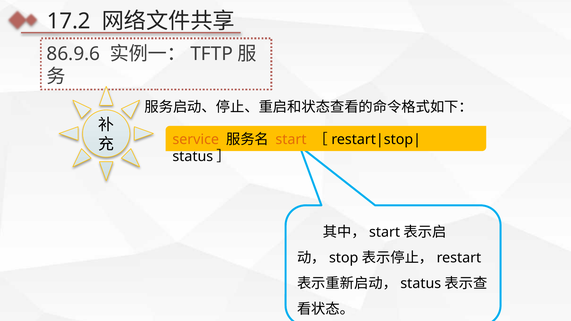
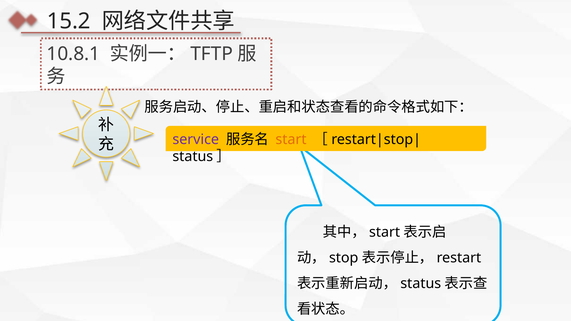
17.2: 17.2 -> 15.2
86.9.6: 86.9.6 -> 10.8.1
service colour: orange -> purple
